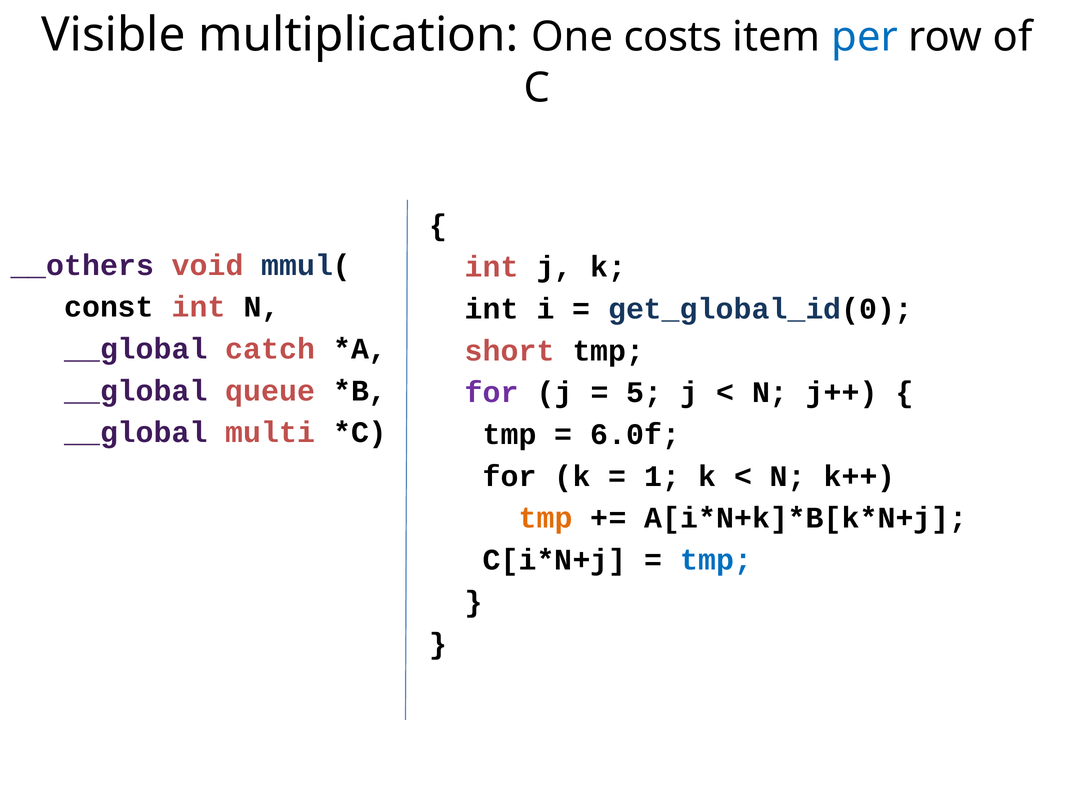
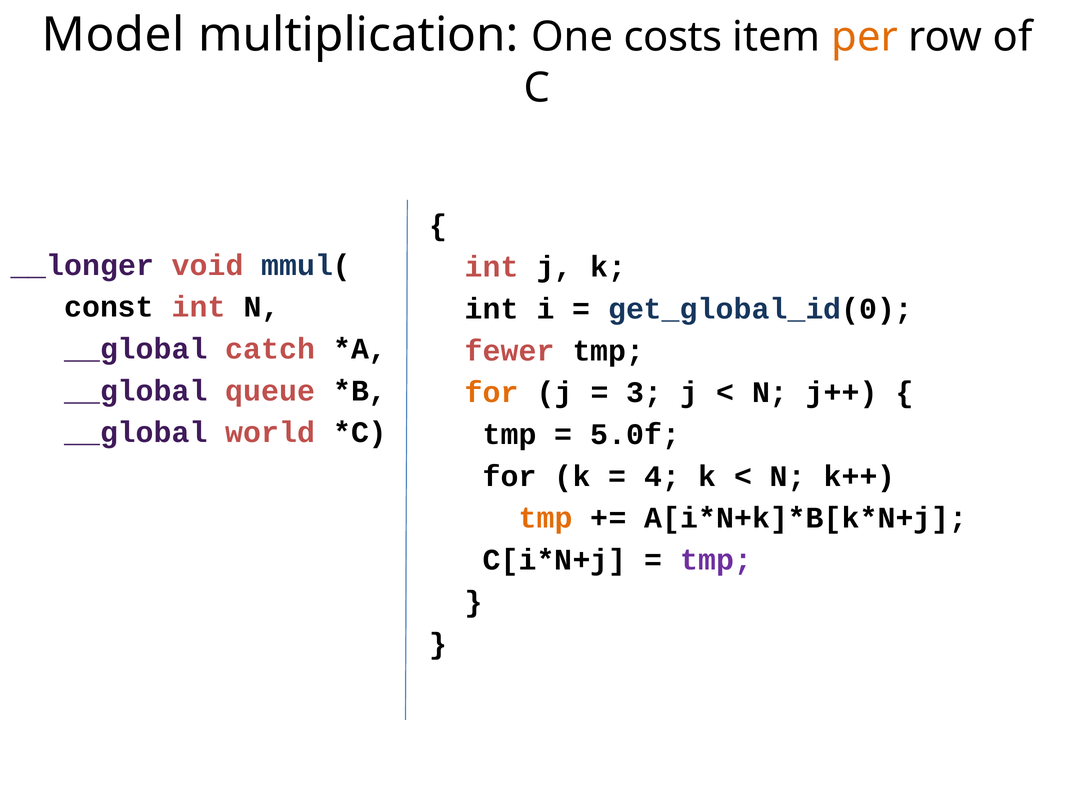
Visible: Visible -> Model
per colour: blue -> orange
__others: __others -> __longer
short: short -> fewer
for at (492, 392) colour: purple -> orange
5: 5 -> 3
multi: multi -> world
6.0f: 6.0f -> 5.0f
1: 1 -> 4
tmp at (716, 560) colour: blue -> purple
